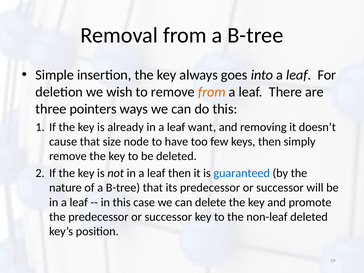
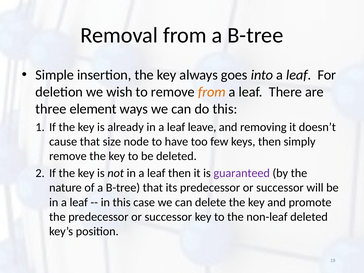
pointers: pointers -> element
want: want -> leave
guaranteed colour: blue -> purple
